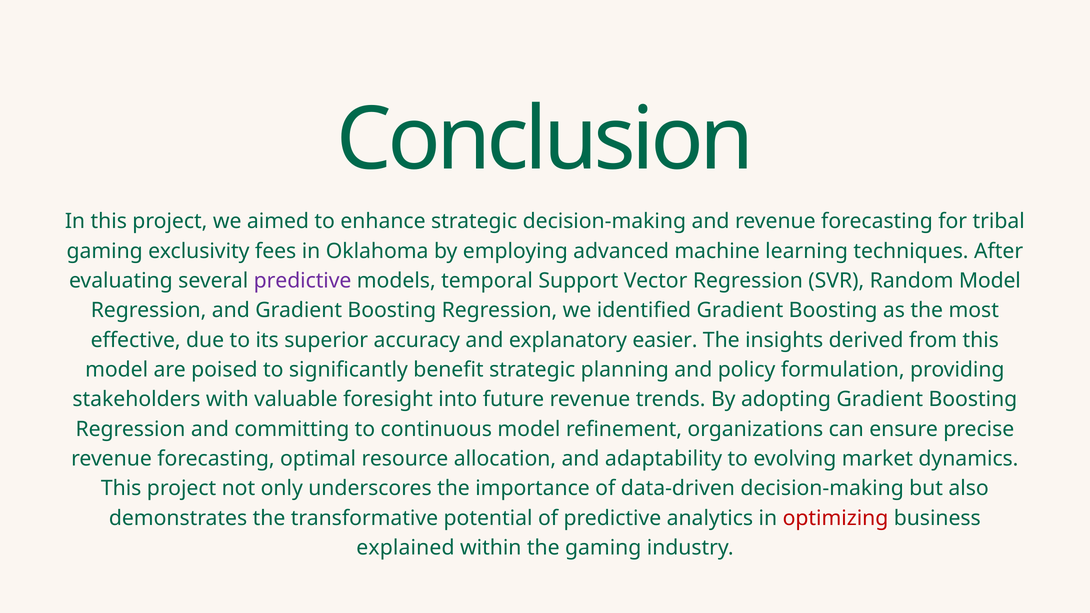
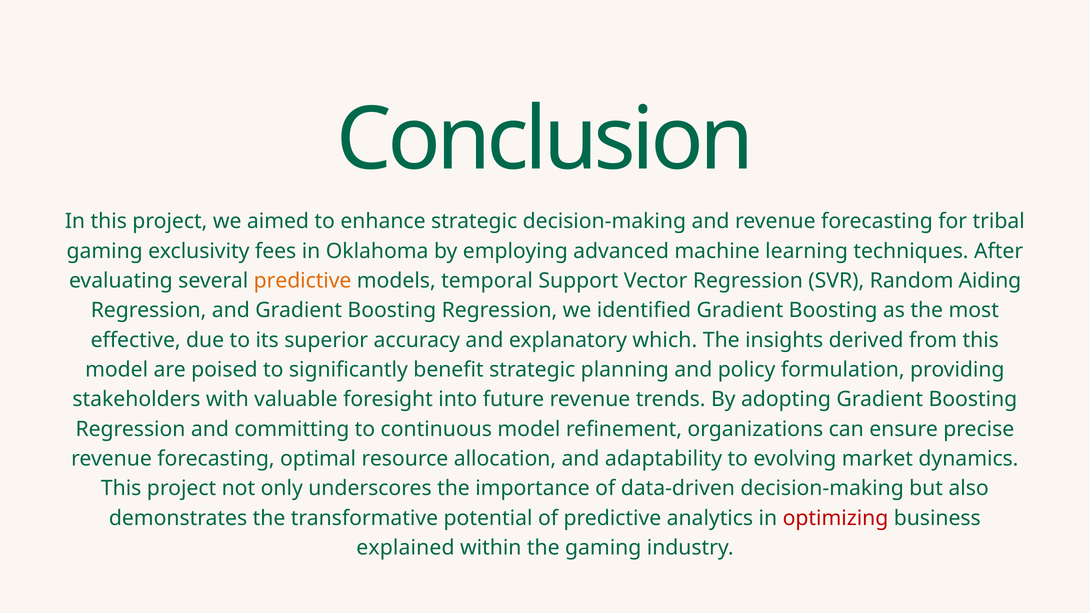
predictive at (303, 281) colour: purple -> orange
Random Model: Model -> Aiding
easier: easier -> which
